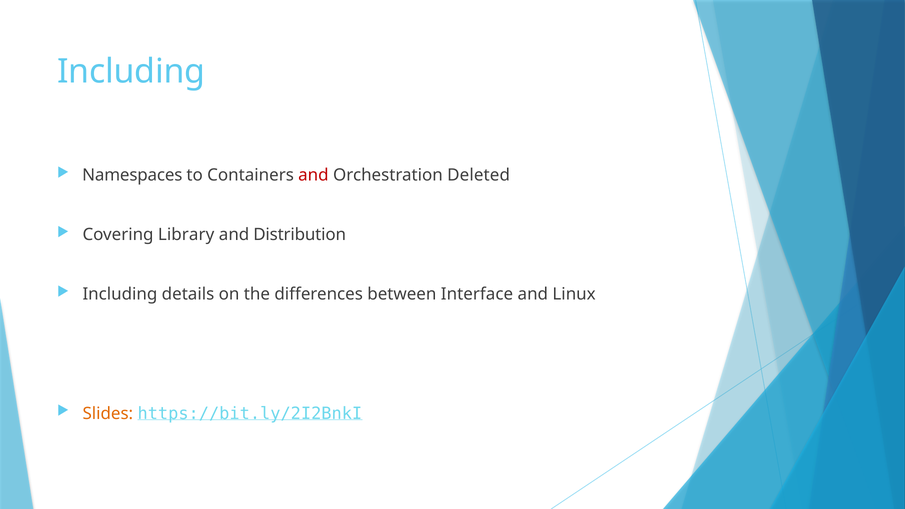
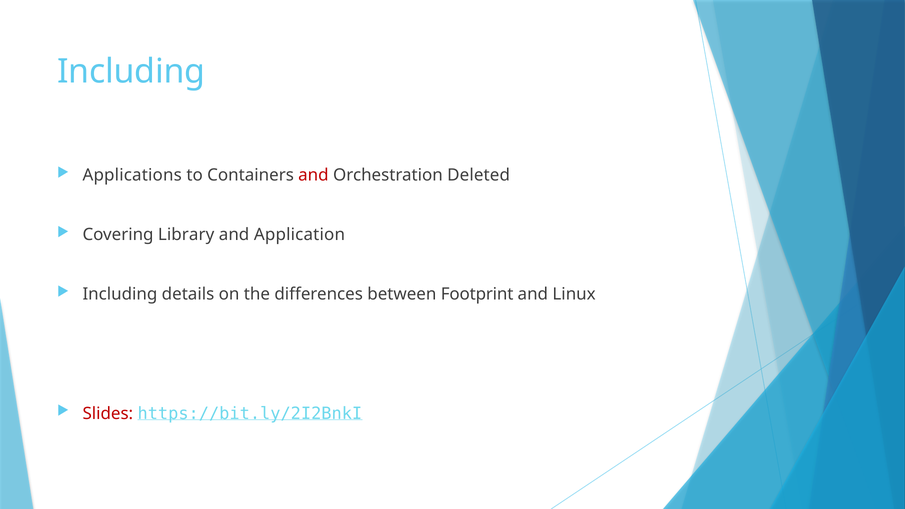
Namespaces: Namespaces -> Applications
Distribution: Distribution -> Application
Interface: Interface -> Footprint
Slides colour: orange -> red
